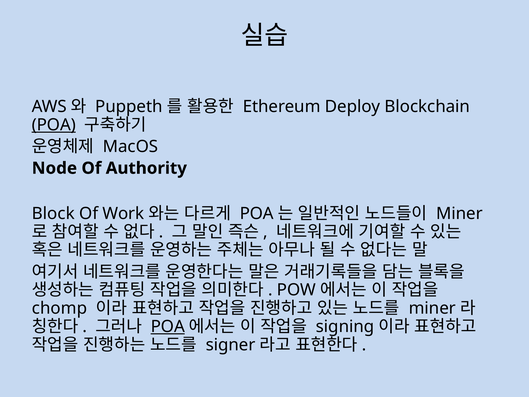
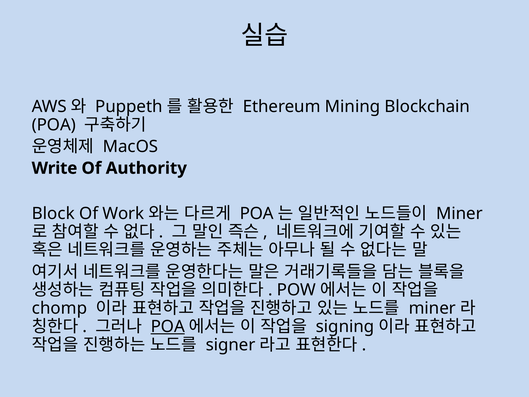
Deploy: Deploy -> Mining
POA at (54, 125) underline: present -> none
Node: Node -> Write
